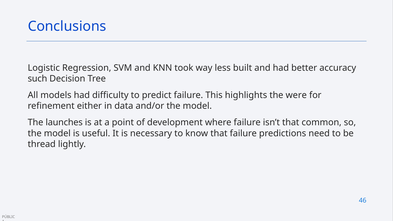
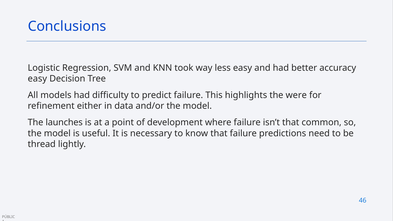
less built: built -> easy
such at (37, 79): such -> easy
